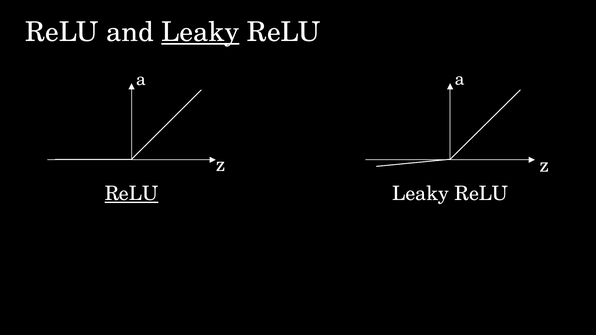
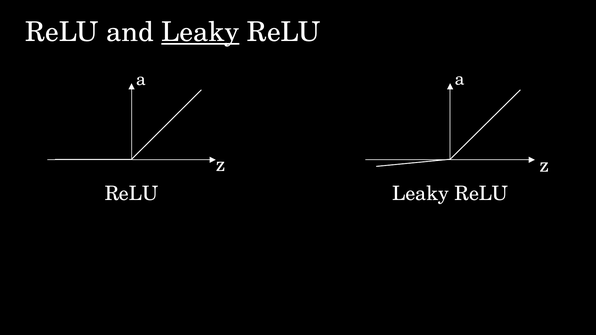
ReLU at (131, 194) underline: present -> none
